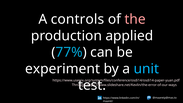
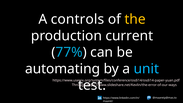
the colour: pink -> yellow
applied: applied -> current
experiment: experiment -> automating
